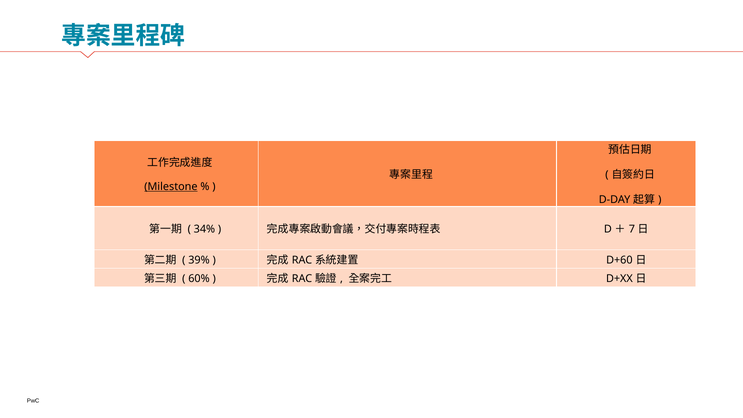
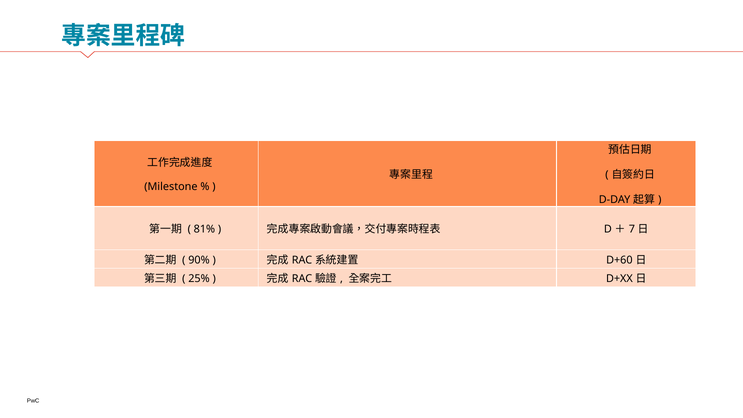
Milestone underline: present -> none
34%: 34% -> 81%
39%: 39% -> 90%
60%: 60% -> 25%
